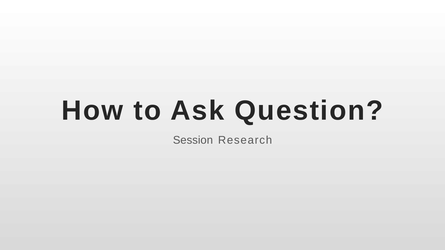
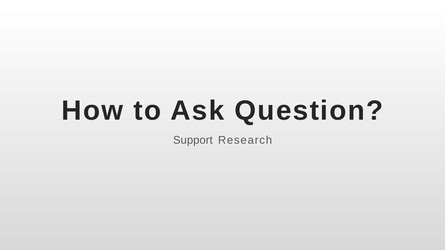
Session: Session -> Support
